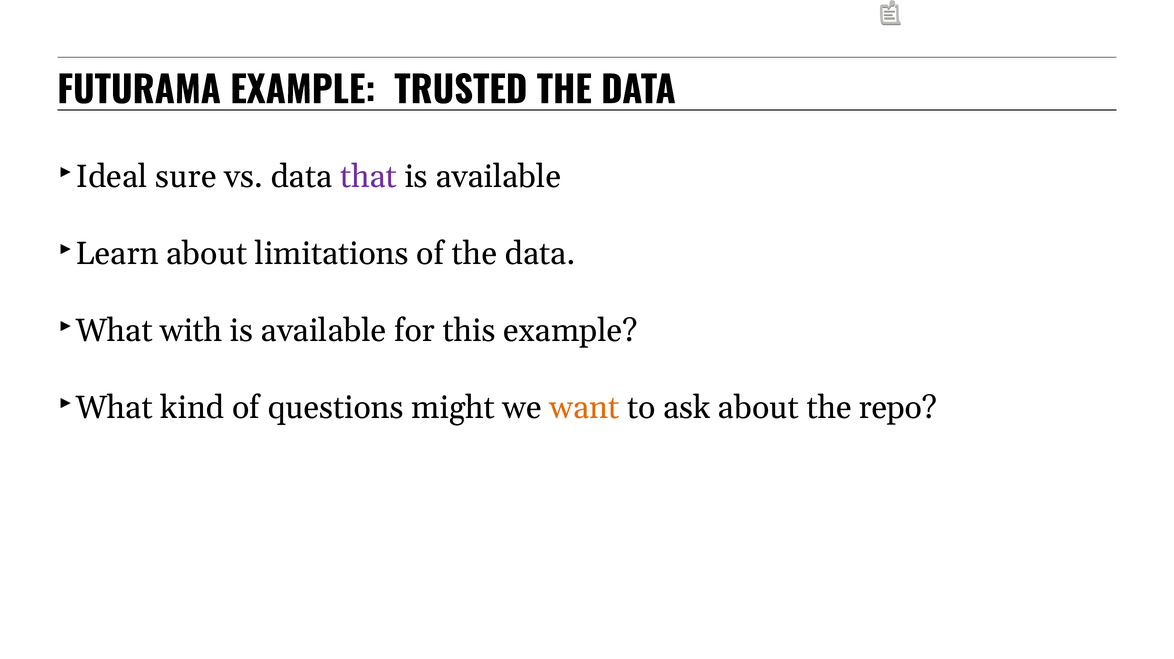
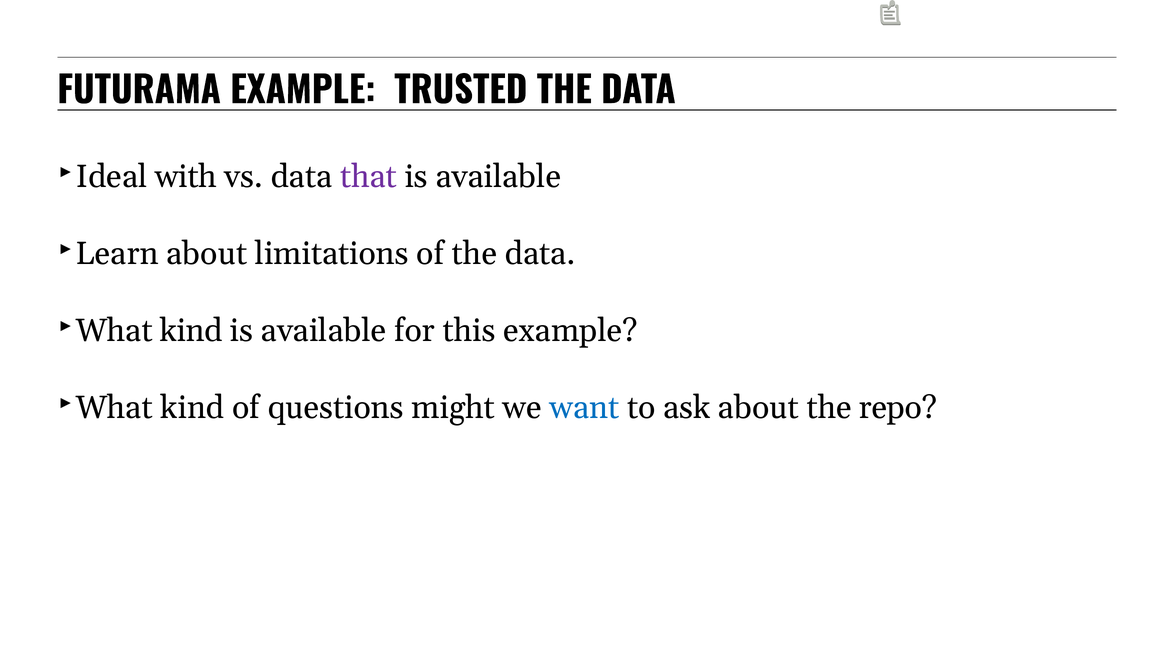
sure: sure -> with
with at (191, 331): with -> kind
want colour: orange -> blue
